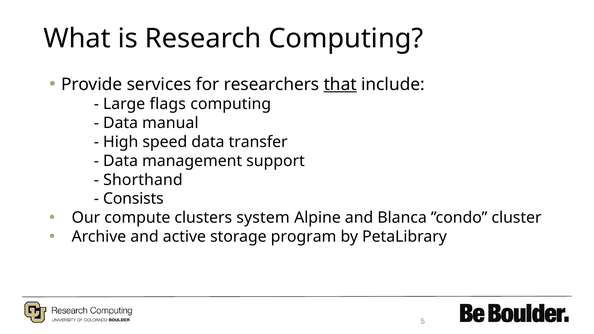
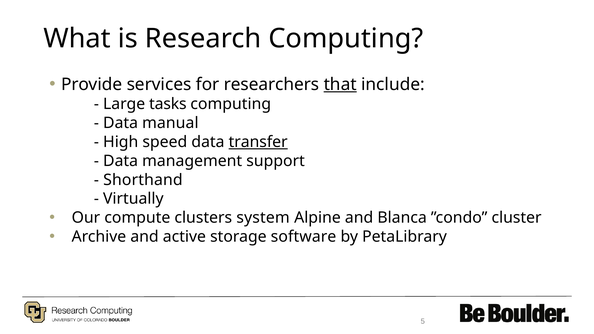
flags: flags -> tasks
transfer underline: none -> present
Consists: Consists -> Virtually
program: program -> software
